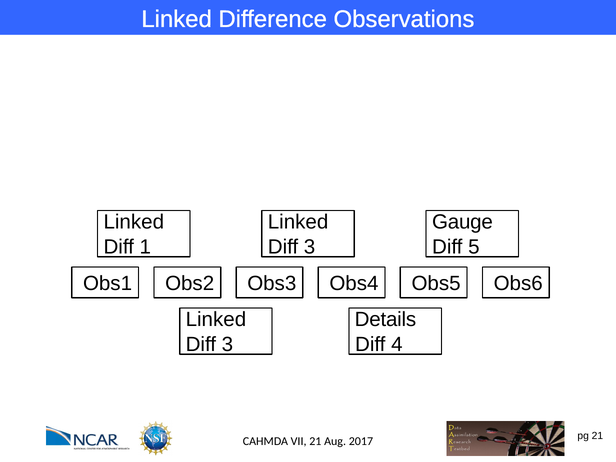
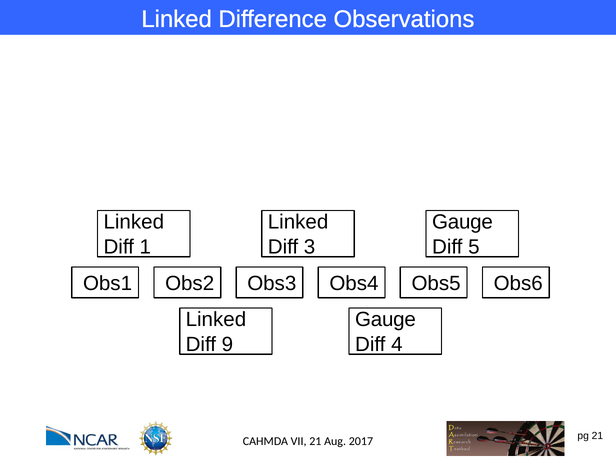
Details at (385, 320): Details -> Gauge
3 at (227, 344): 3 -> 9
